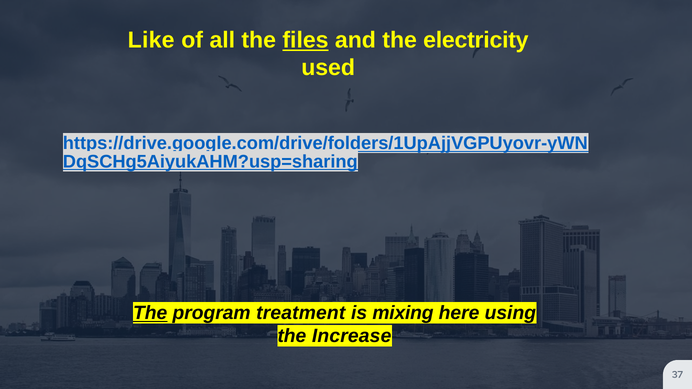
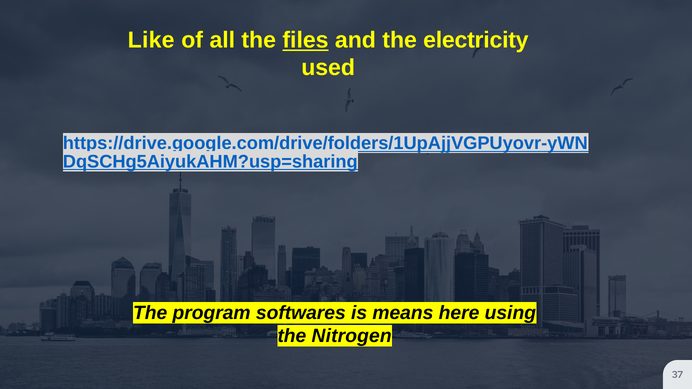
The at (150, 313) underline: present -> none
treatment: treatment -> softwares
mixing: mixing -> means
Increase: Increase -> Nitrogen
